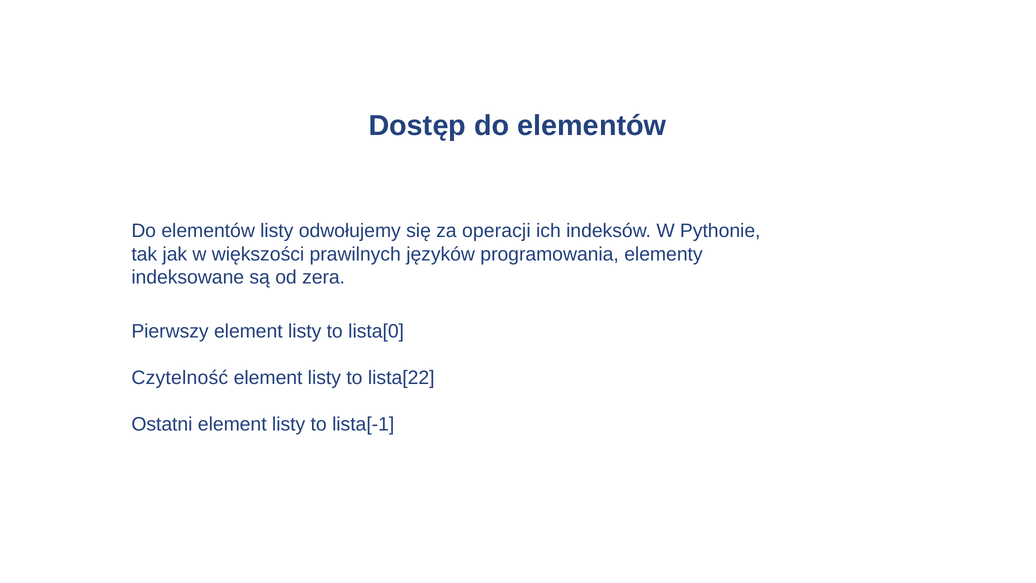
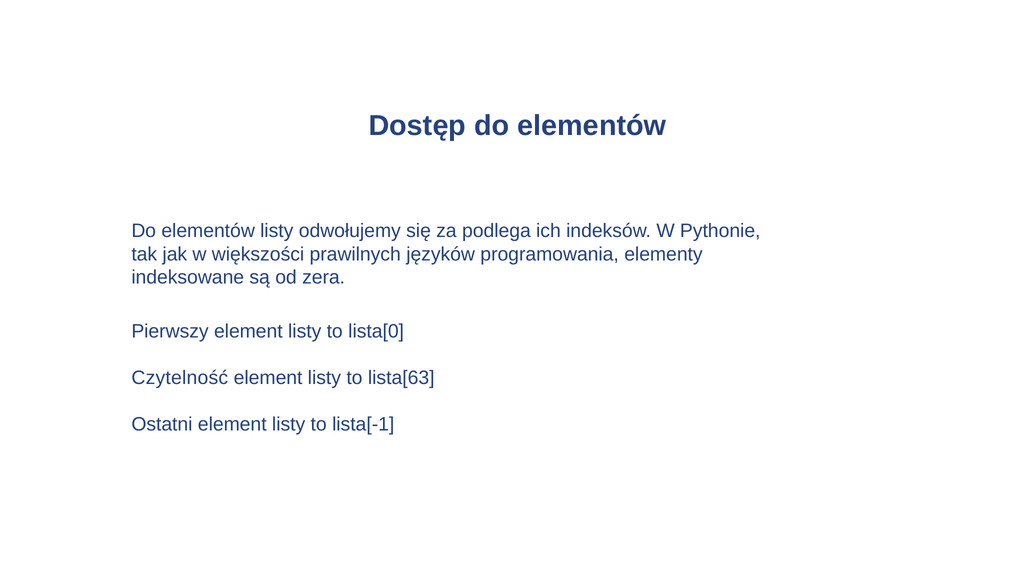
operacji: operacji -> podlega
lista[22: lista[22 -> lista[63
